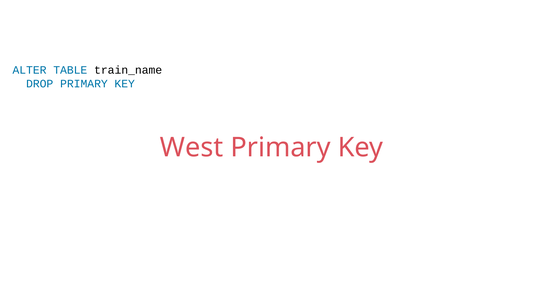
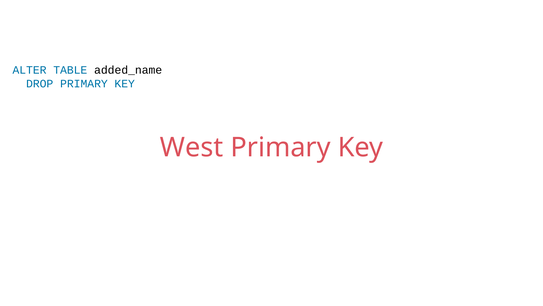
train_name: train_name -> added_name
